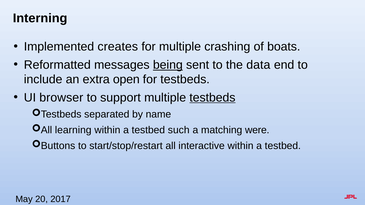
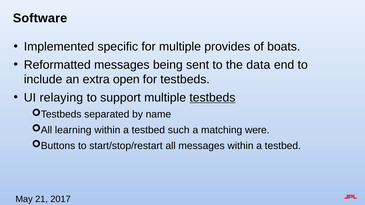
Interning: Interning -> Software
creates: creates -> specific
crashing: crashing -> provides
being underline: present -> none
browser: browser -> relaying
all interactive: interactive -> messages
20: 20 -> 21
